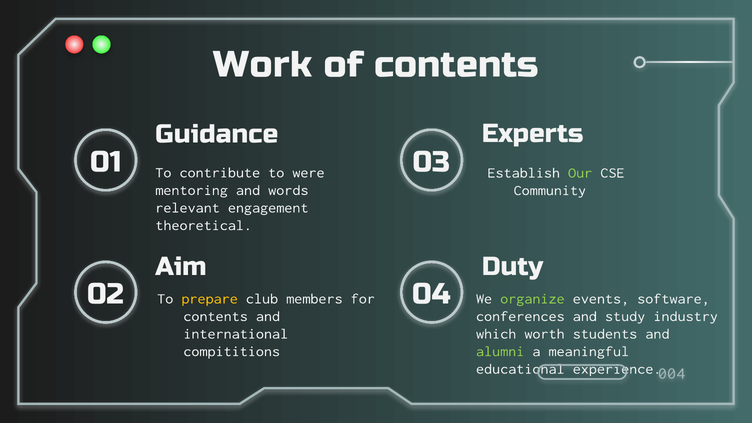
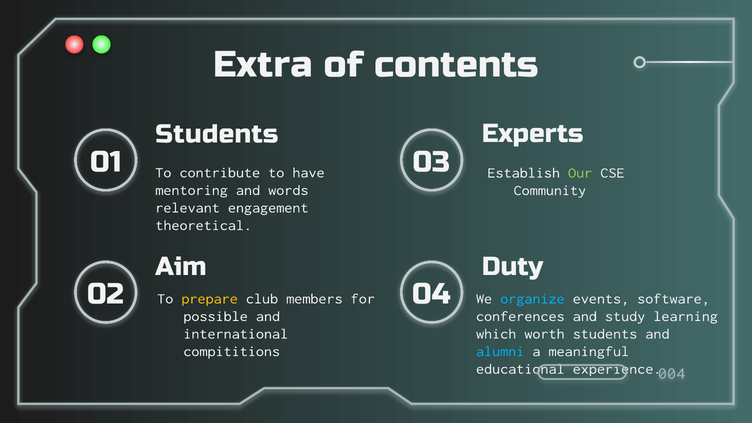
Work: Work -> Extra
Guidance at (217, 134): Guidance -> Students
were: were -> have
organize colour: light green -> light blue
contents at (216, 316): contents -> possible
industry: industry -> learning
alumni colour: light green -> light blue
